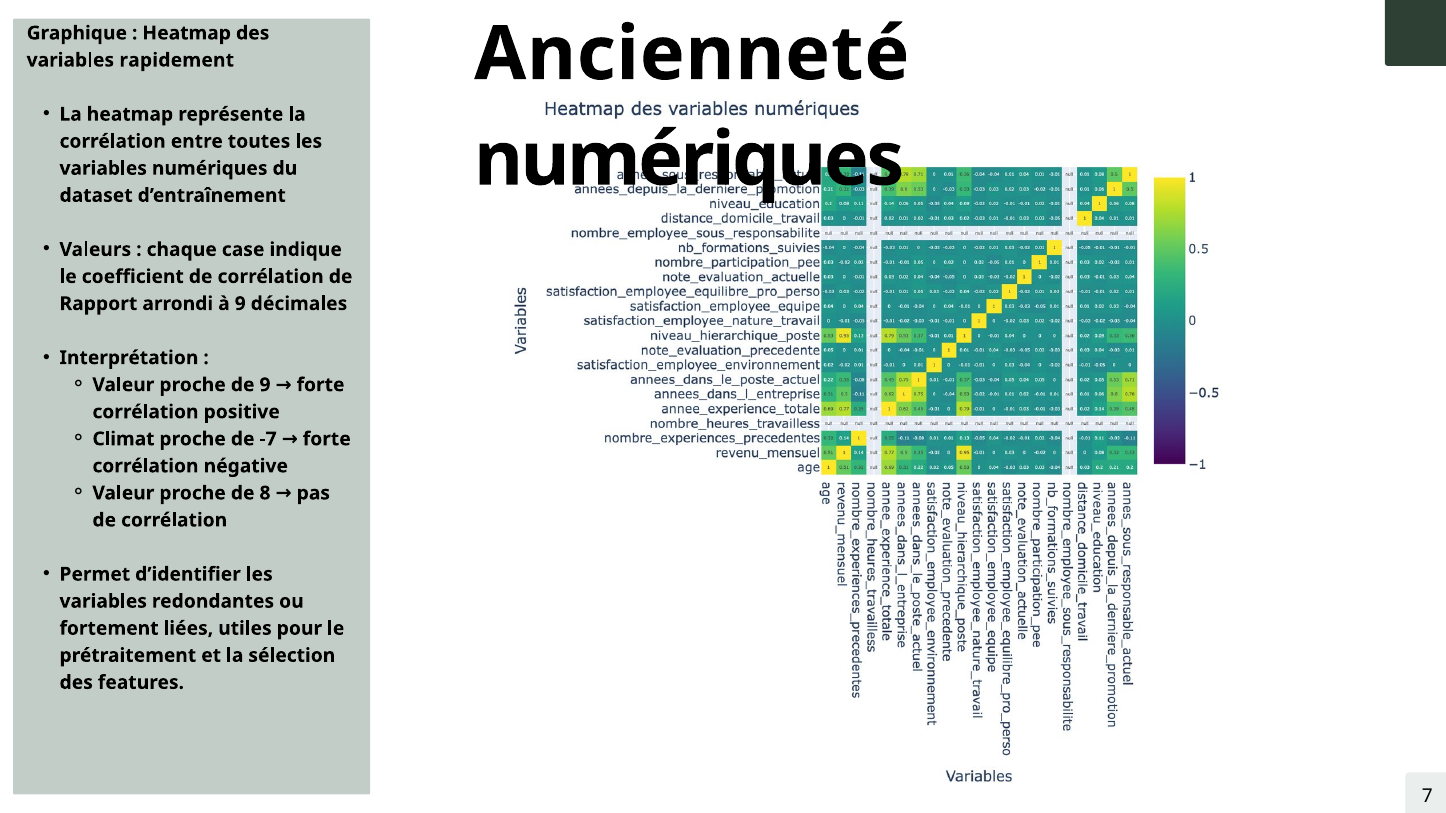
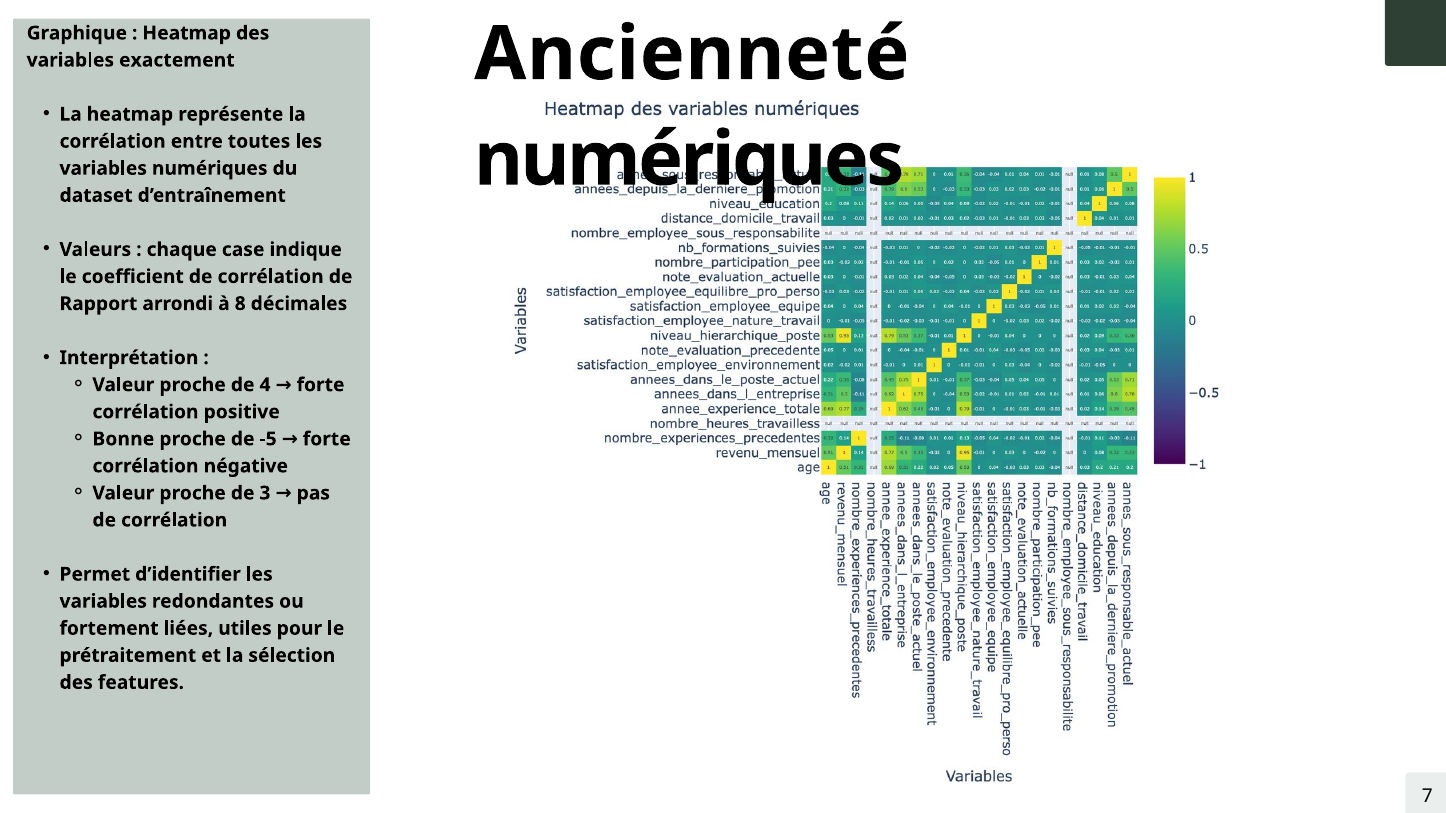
rapidement: rapidement -> exactement
à 9: 9 -> 8
de 9: 9 -> 4
Climat: Climat -> Bonne
-7: -7 -> -5
8: 8 -> 3
